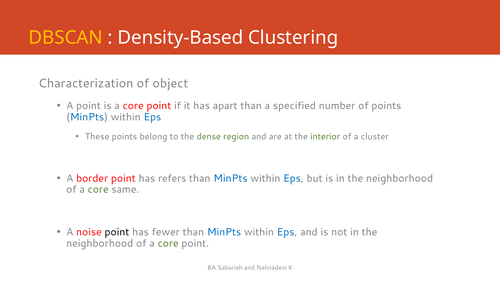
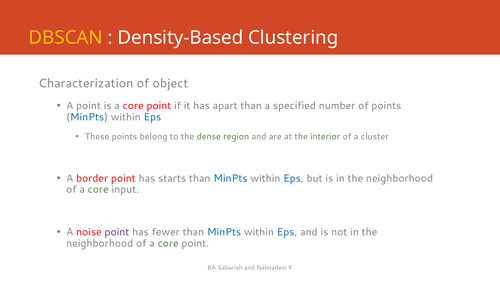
refers: refers -> starts
same: same -> input
point at (117, 232) colour: black -> purple
